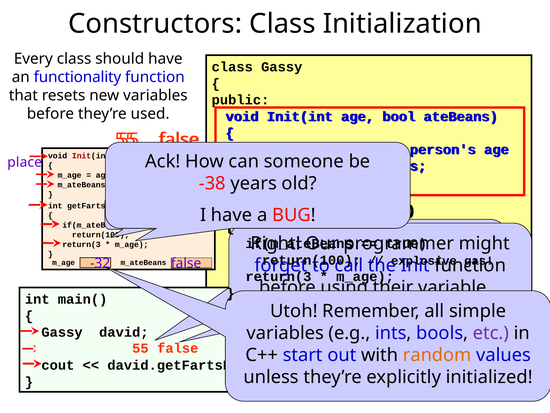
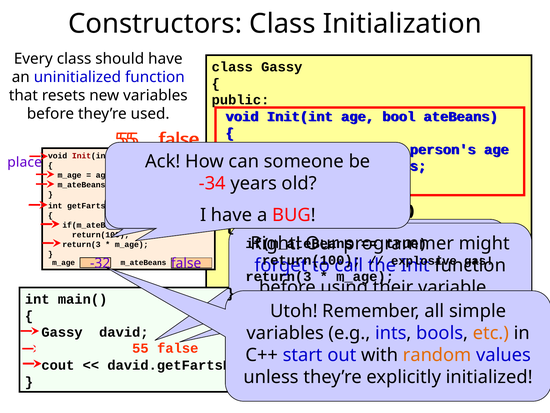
functionality: functionality -> uninitialized
-38: -38 -> -34
etc colour: purple -> orange
